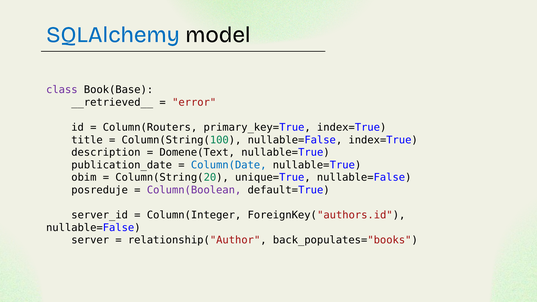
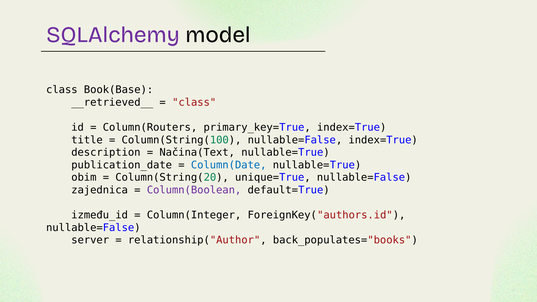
SQLAlchemy colour: blue -> purple
class at (62, 90) colour: purple -> black
error at (194, 102): error -> class
Domene(Text: Domene(Text -> Načina(Text
posreduje: posreduje -> zajednica
server_id: server_id -> između_id
